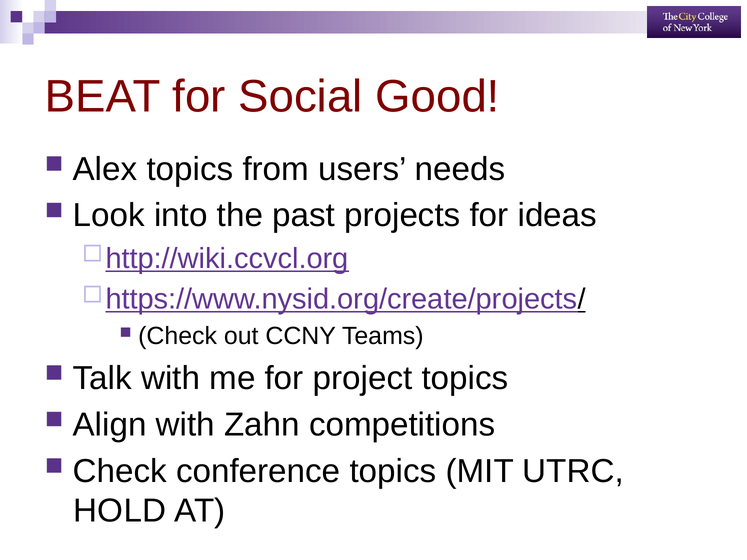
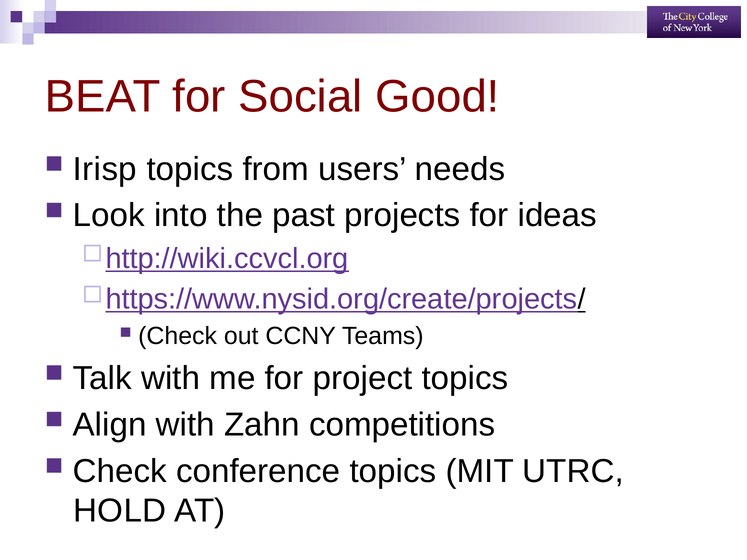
Alex: Alex -> Irisp
